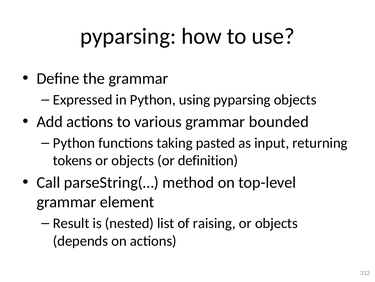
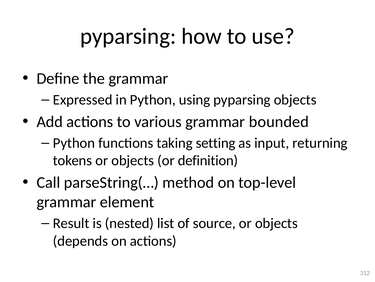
pasted: pasted -> setting
raising: raising -> source
